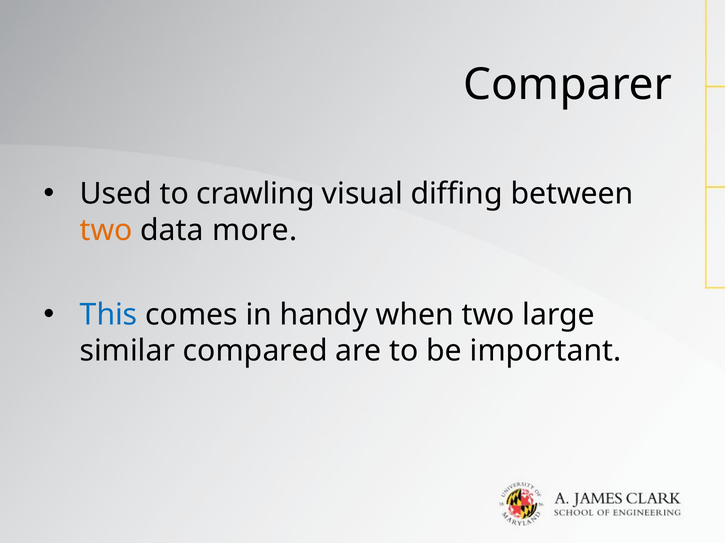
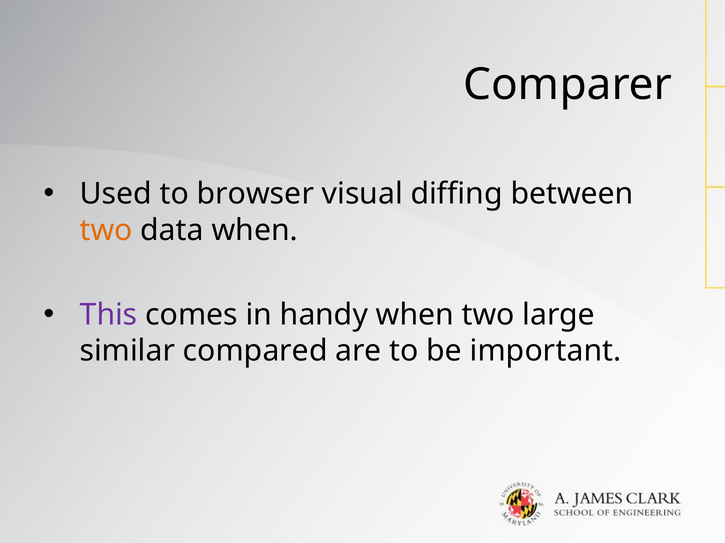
crawling: crawling -> browser
data more: more -> when
This colour: blue -> purple
